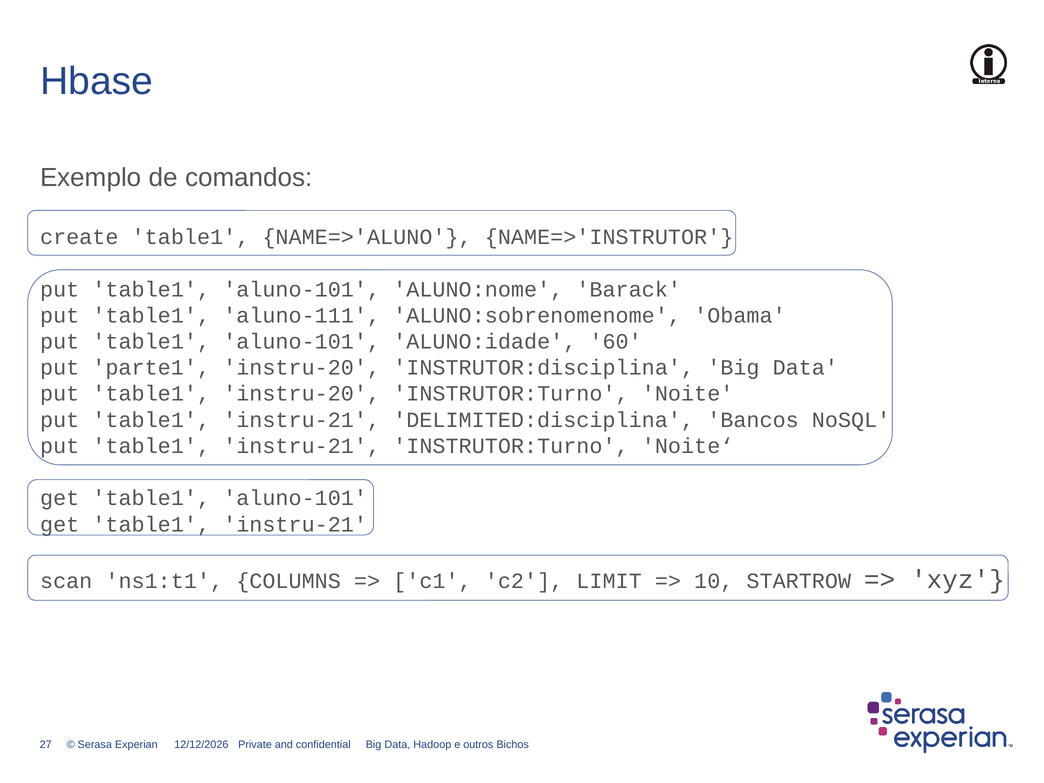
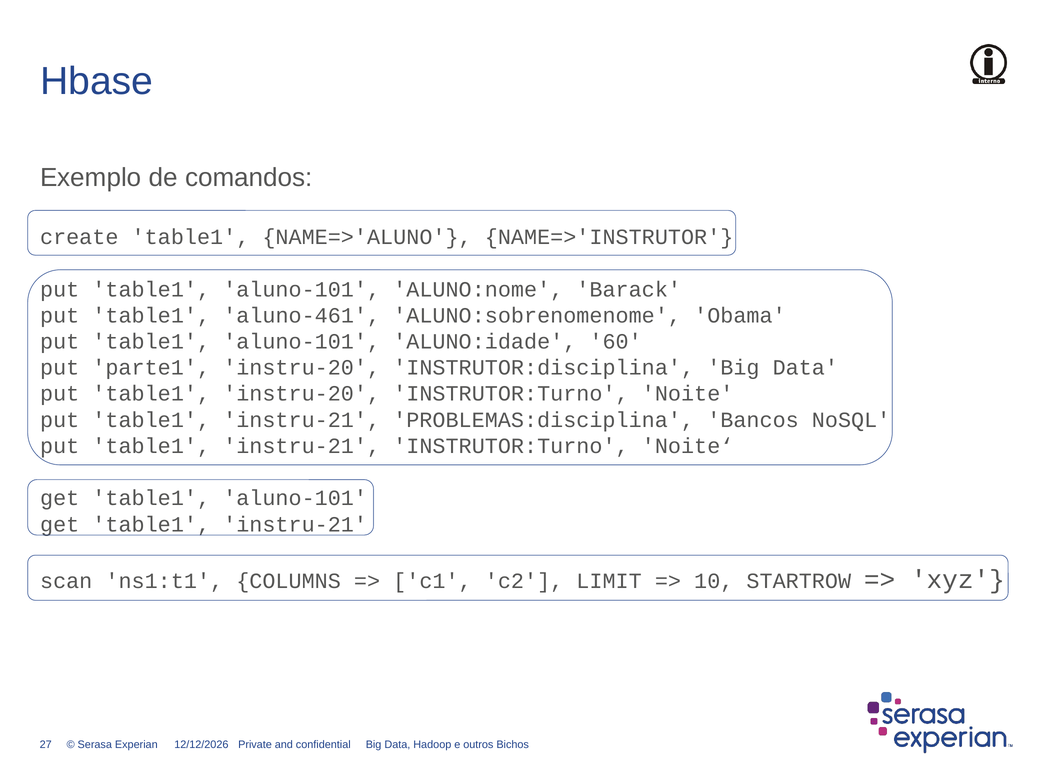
aluno-111: aluno-111 -> aluno-461
DELIMITED:disciplina: DELIMITED:disciplina -> PROBLEMAS:disciplina
